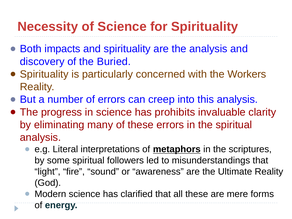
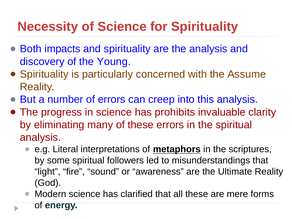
Buried: Buried -> Young
Workers: Workers -> Assume
